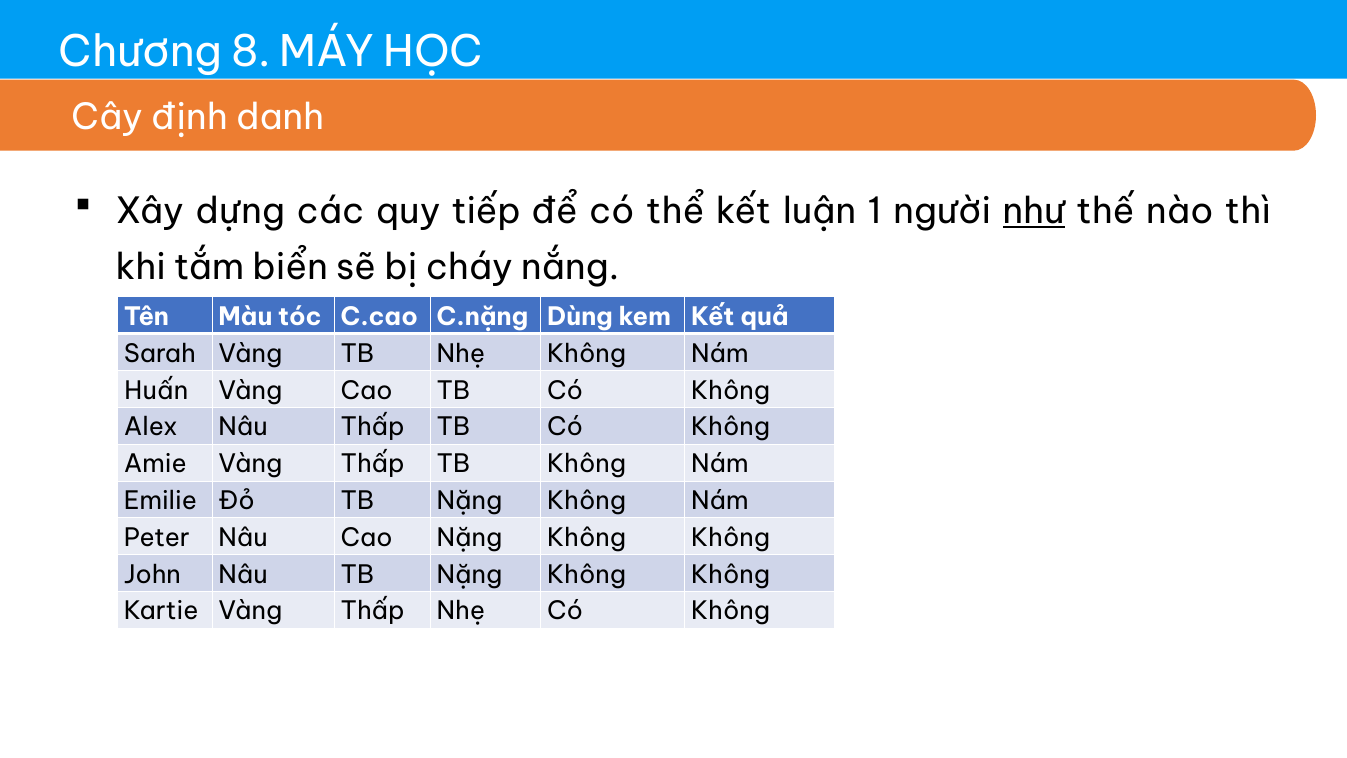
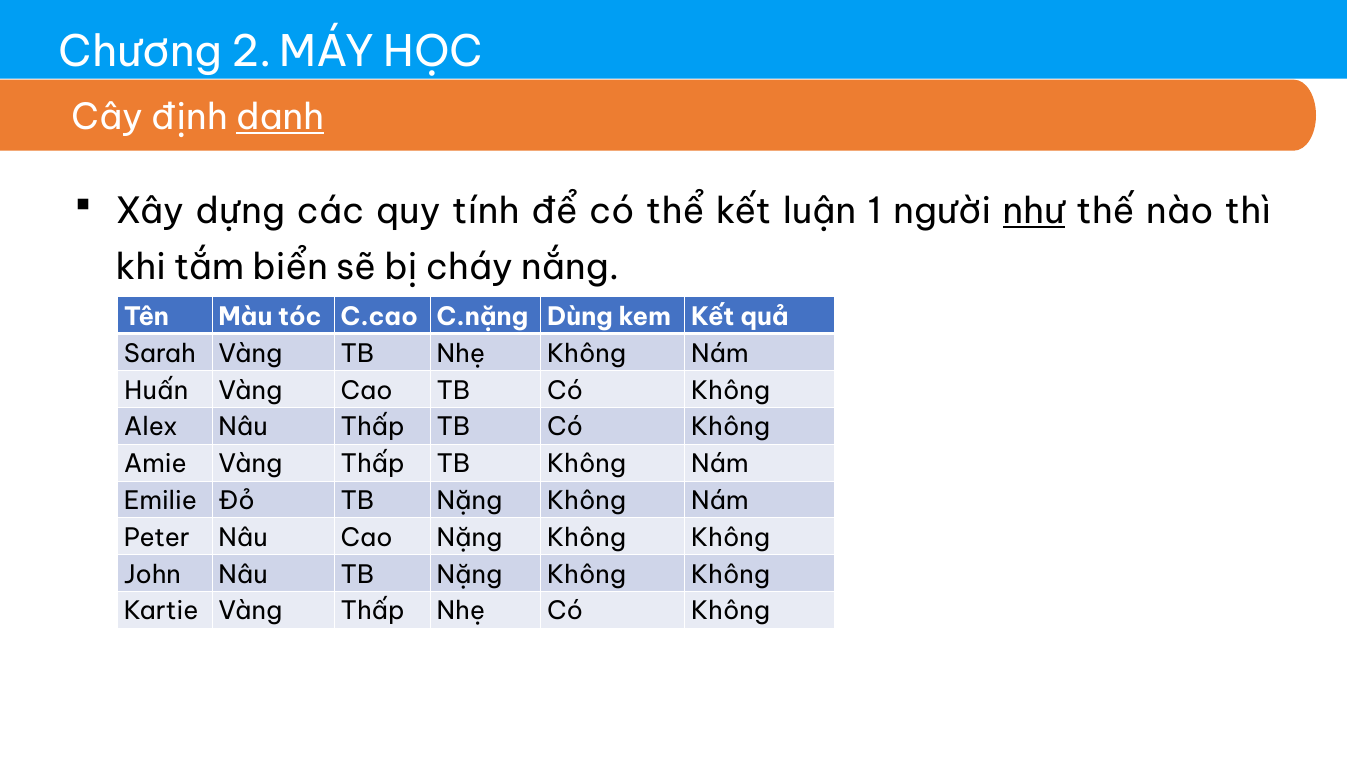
8: 8 -> 2
danh underline: none -> present
tiếp: tiếp -> tính
